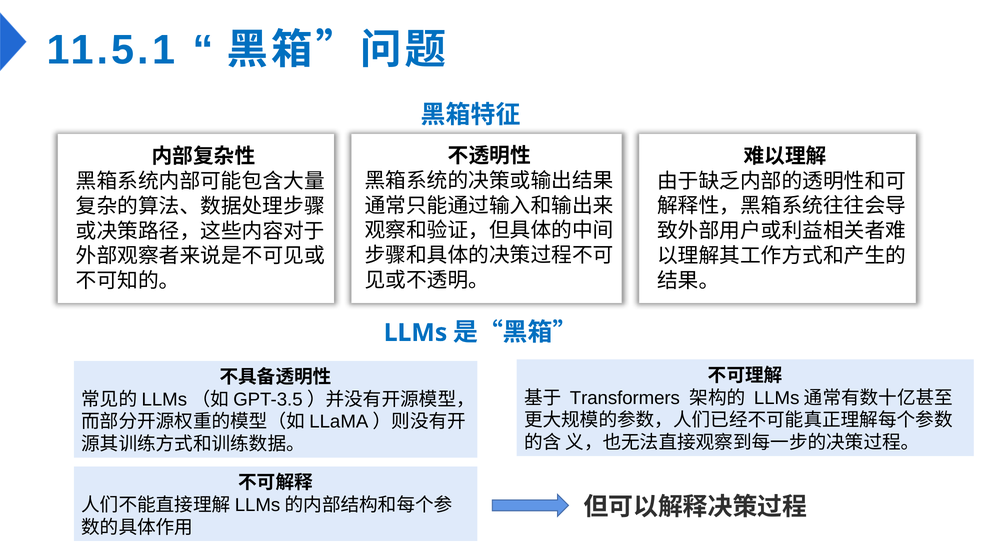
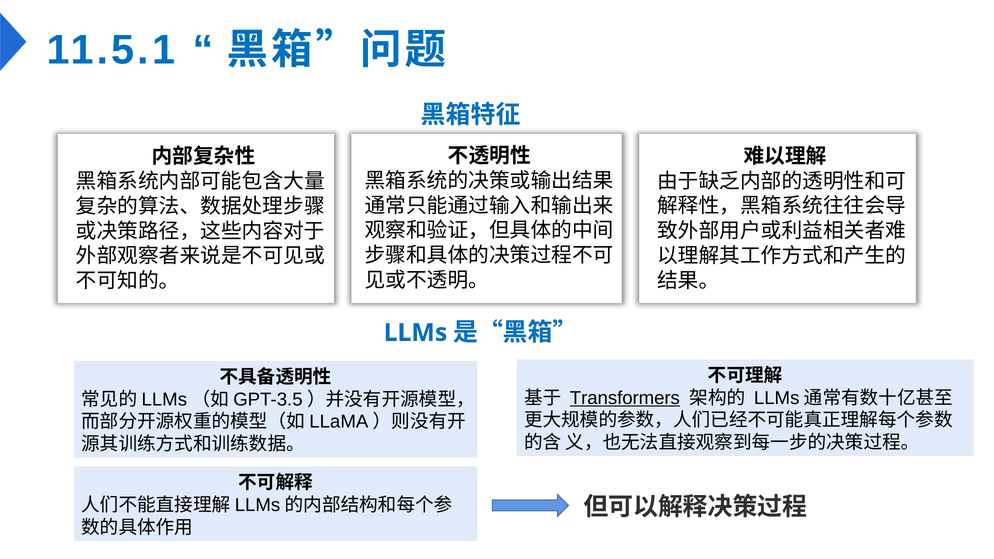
Transformers underline: none -> present
